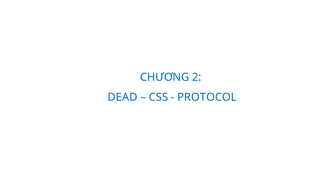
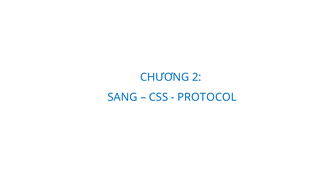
DEAD: DEAD -> SANG
